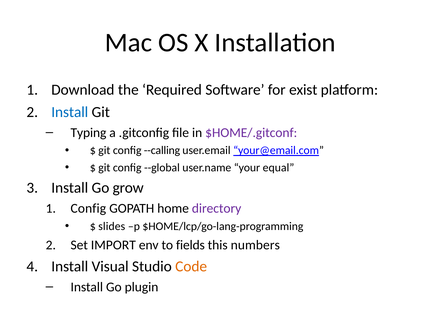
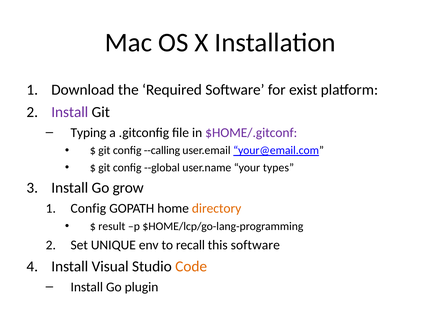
Install at (70, 112) colour: blue -> purple
equal: equal -> types
directory colour: purple -> orange
slides: slides -> result
IMPORT: IMPORT -> UNIQUE
fields: fields -> recall
this numbers: numbers -> software
